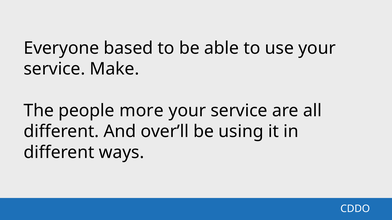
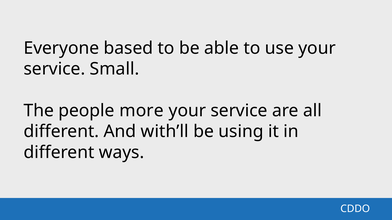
Make: Make -> Small
over’ll: over’ll -> with’ll
